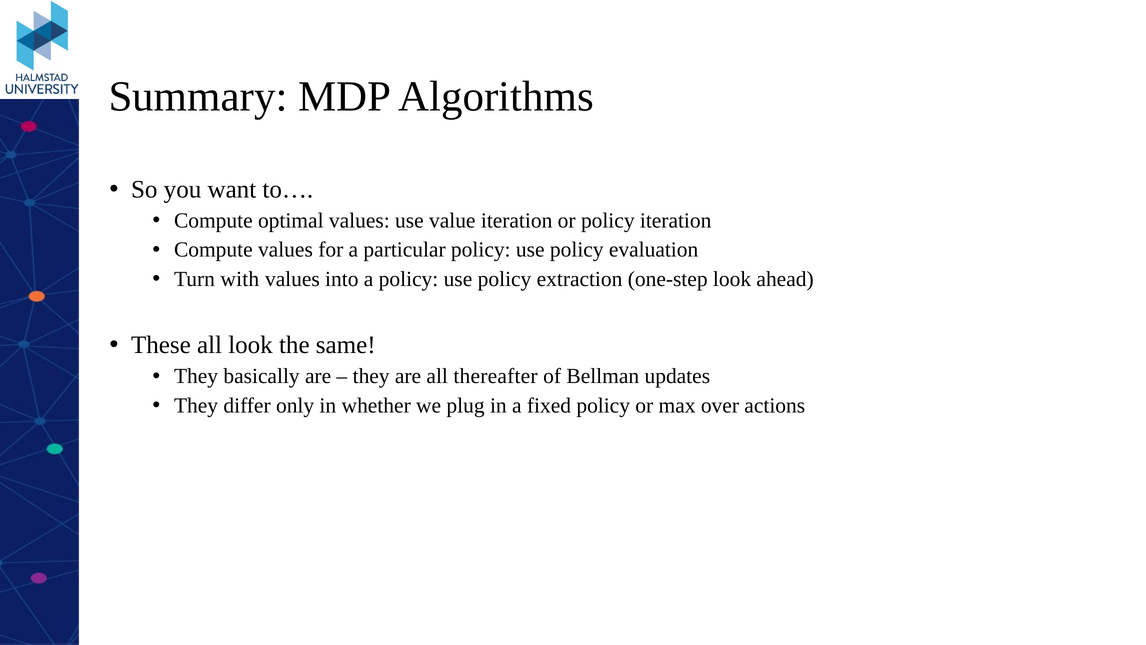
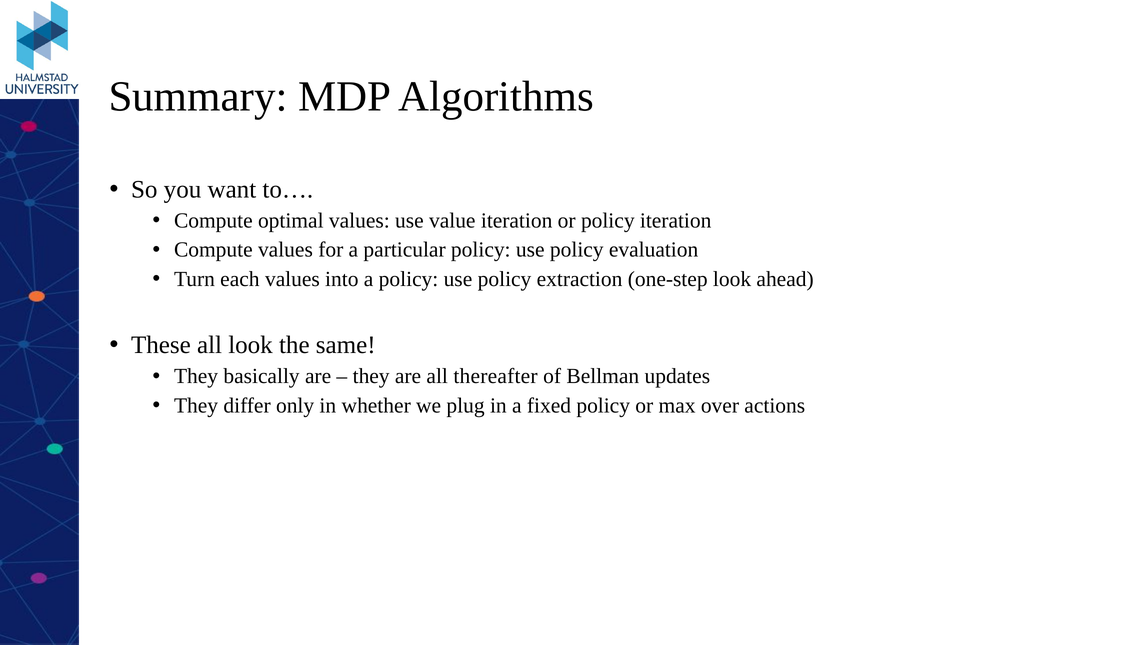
with: with -> each
